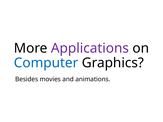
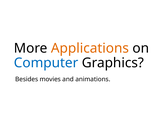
Applications colour: purple -> orange
